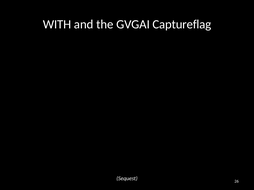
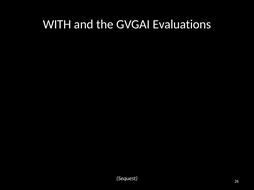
Captureflag: Captureflag -> Evaluations
